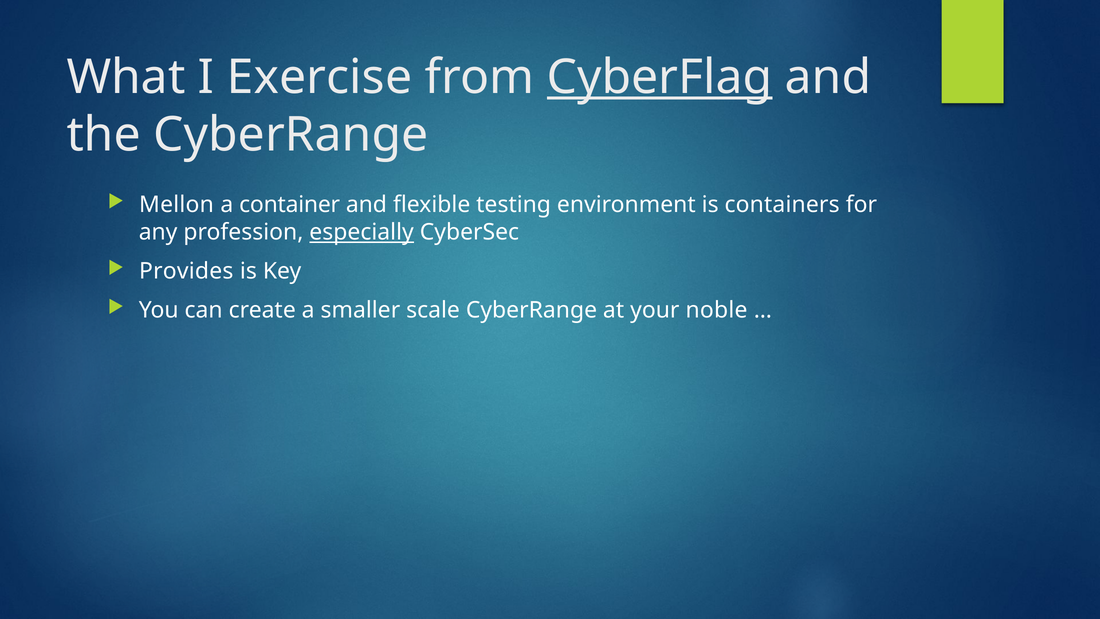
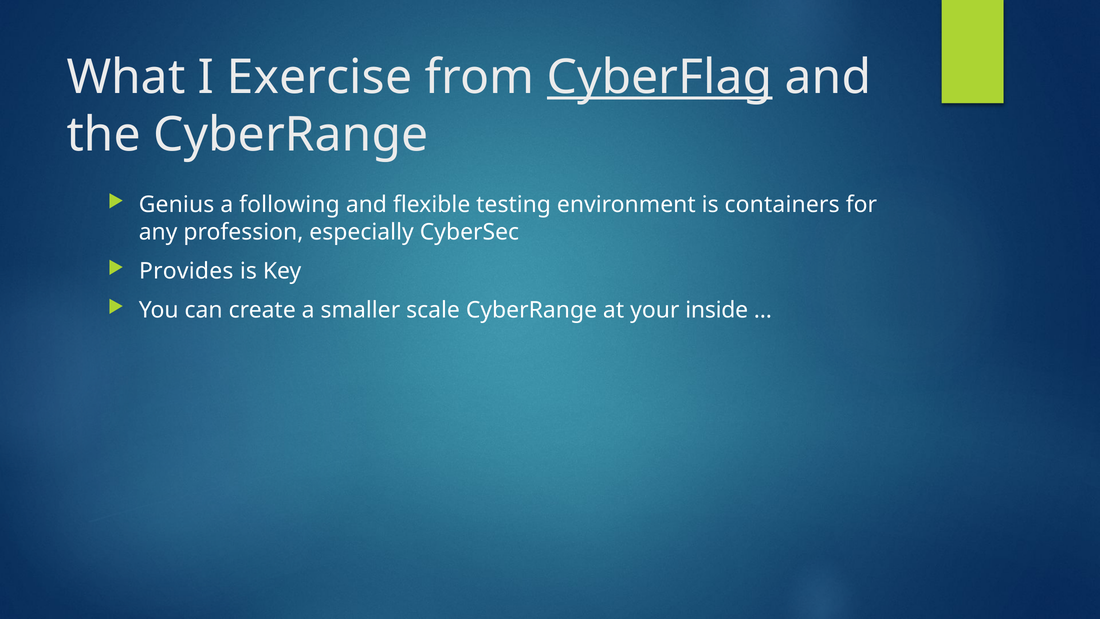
Mellon: Mellon -> Genius
container: container -> following
especially underline: present -> none
noble: noble -> inside
